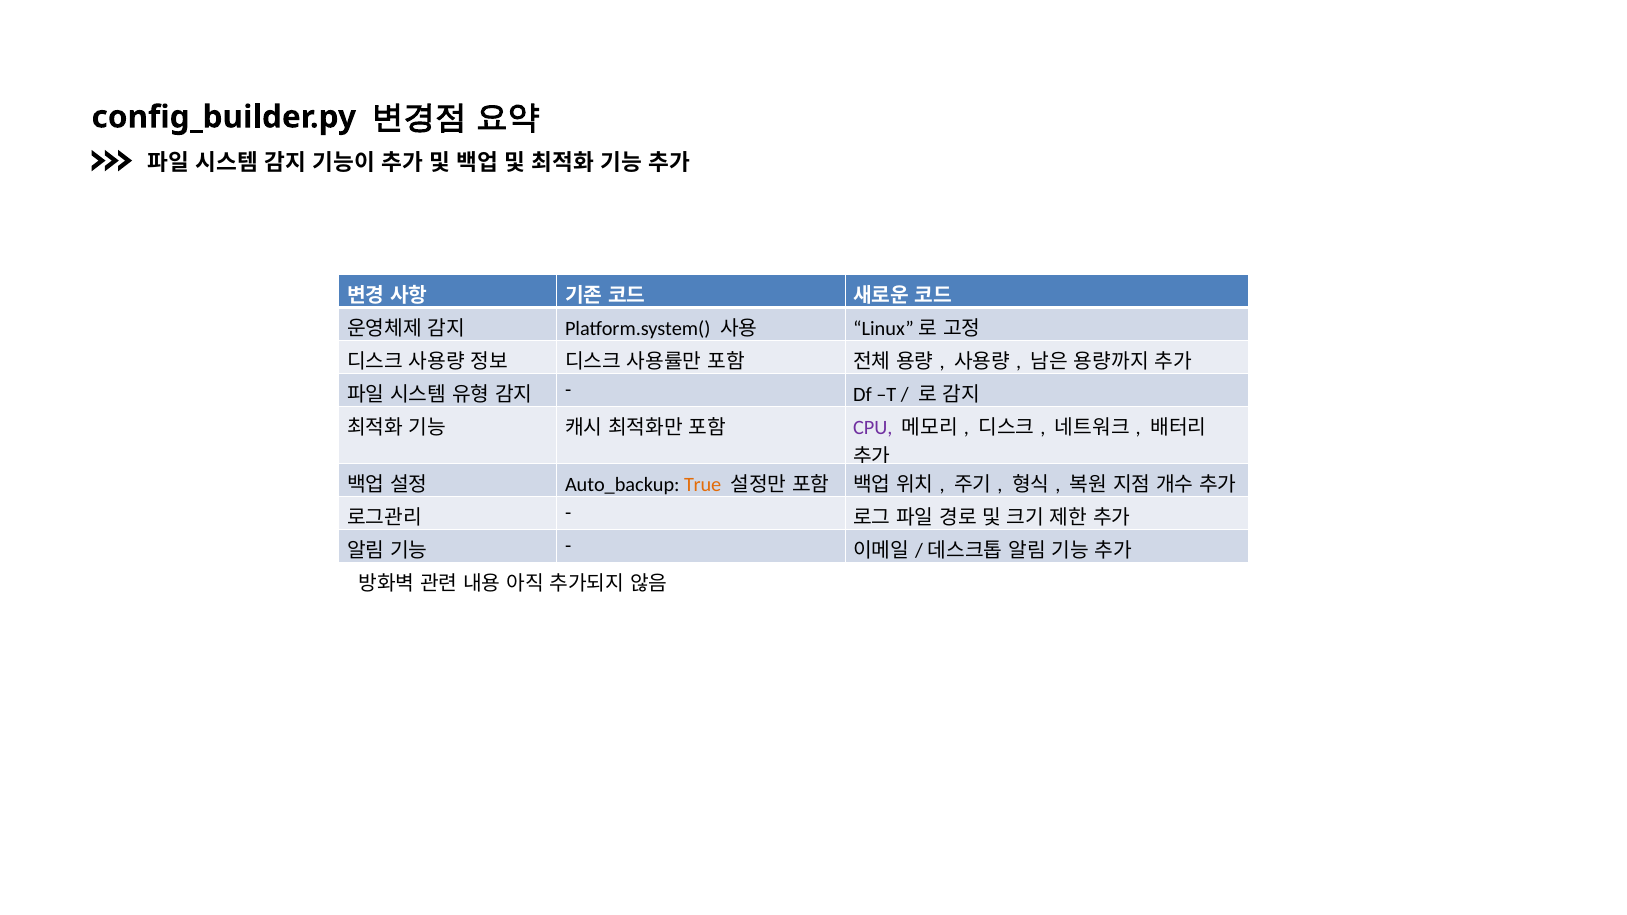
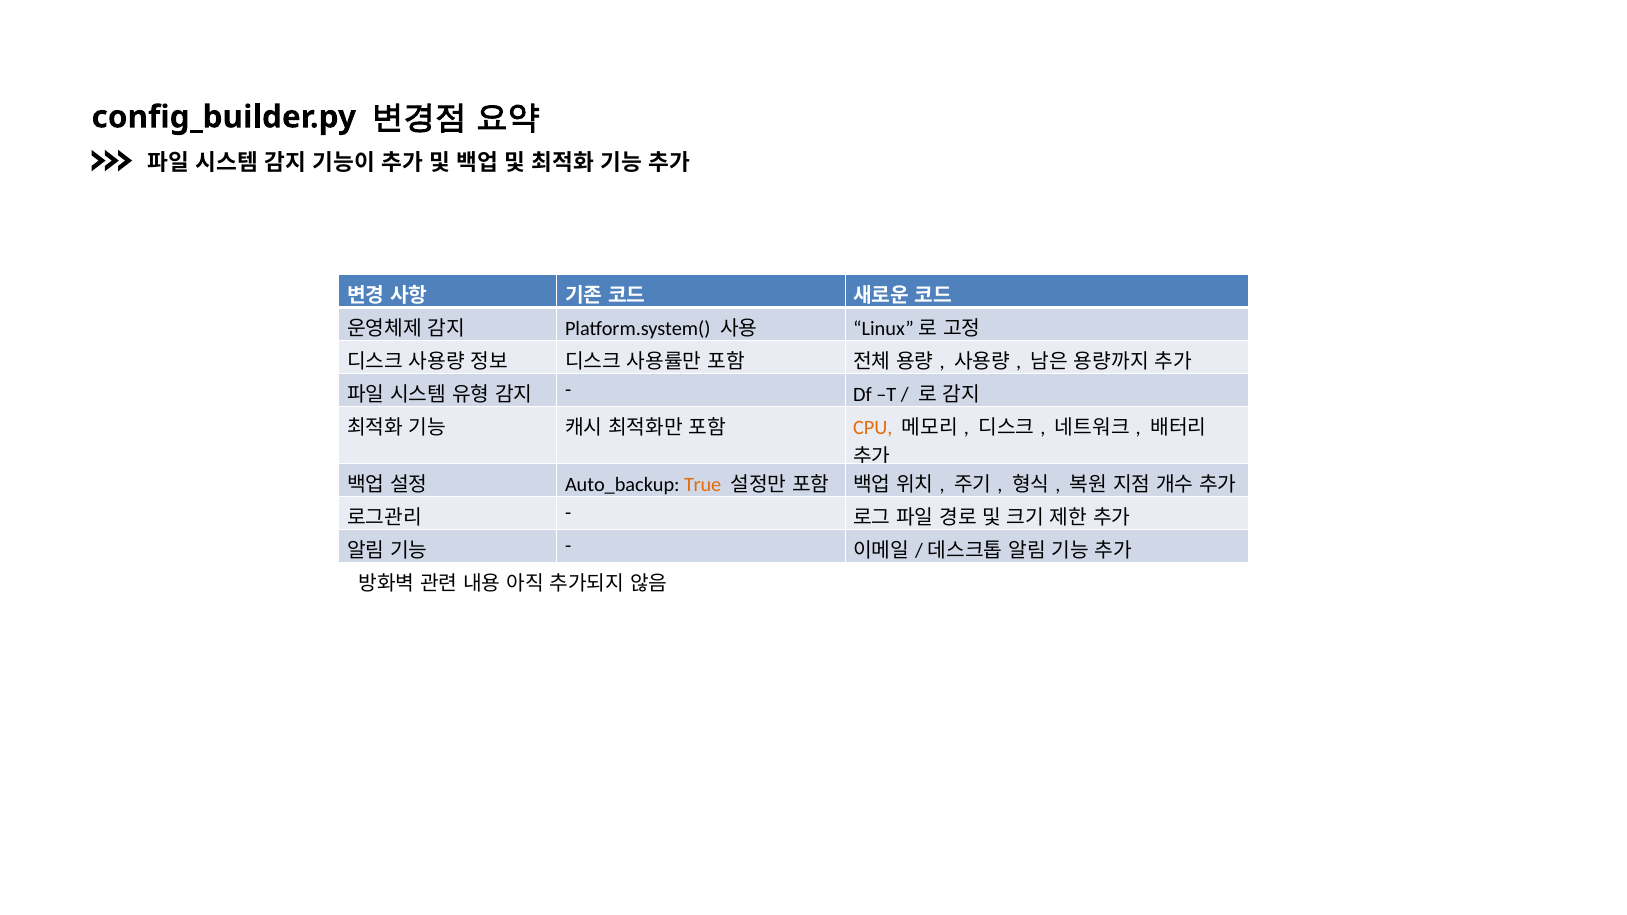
CPU colour: purple -> orange
